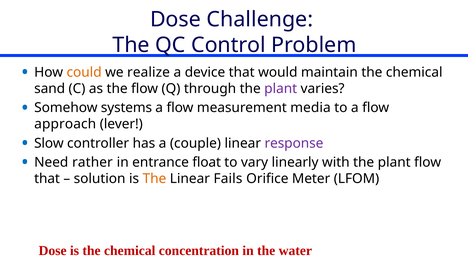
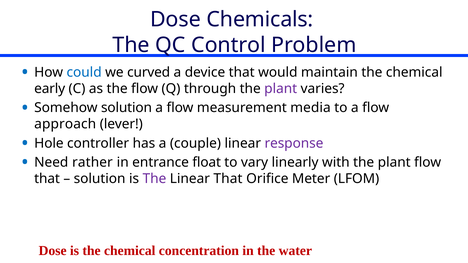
Challenge: Challenge -> Chemicals
could colour: orange -> blue
realize: realize -> curved
sand: sand -> early
Somehow systems: systems -> solution
Slow: Slow -> Hole
The at (154, 179) colour: orange -> purple
Linear Fails: Fails -> That
